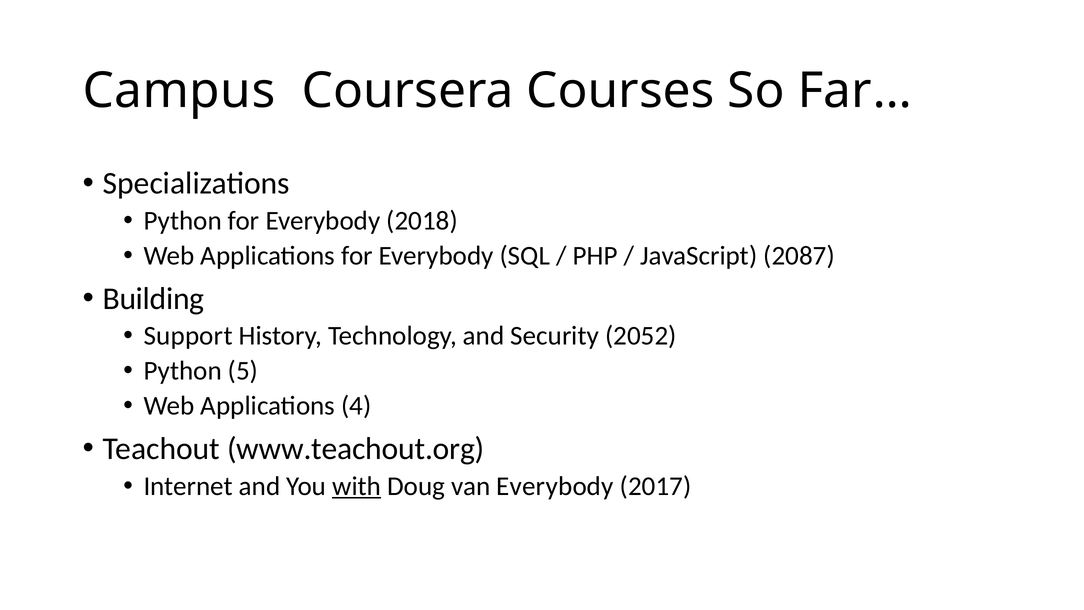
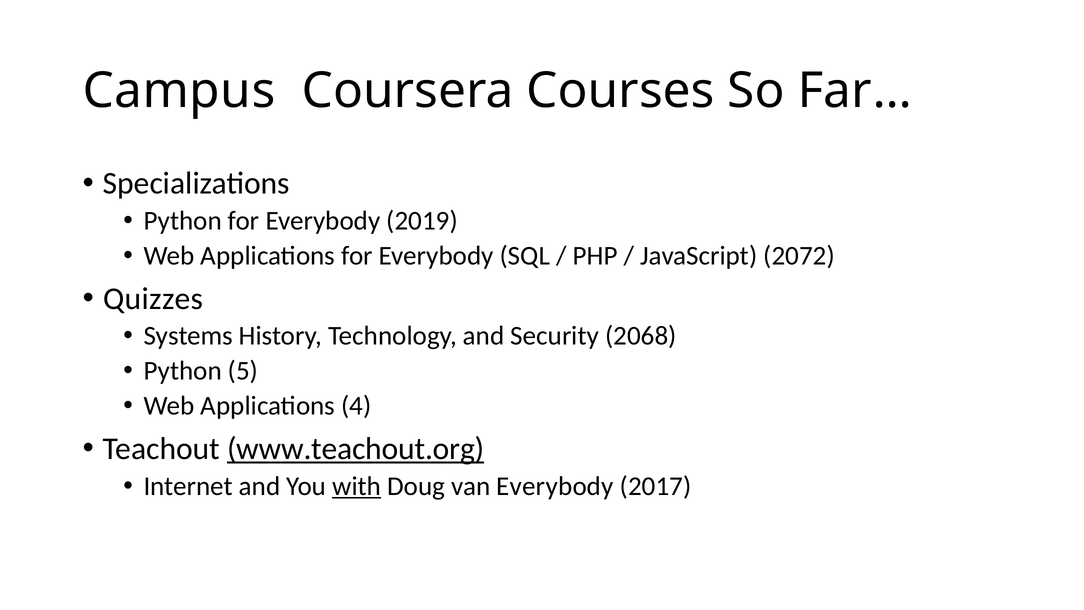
2018: 2018 -> 2019
2087: 2087 -> 2072
Building: Building -> Quizzes
Support: Support -> Systems
2052: 2052 -> 2068
www.teachout.org underline: none -> present
